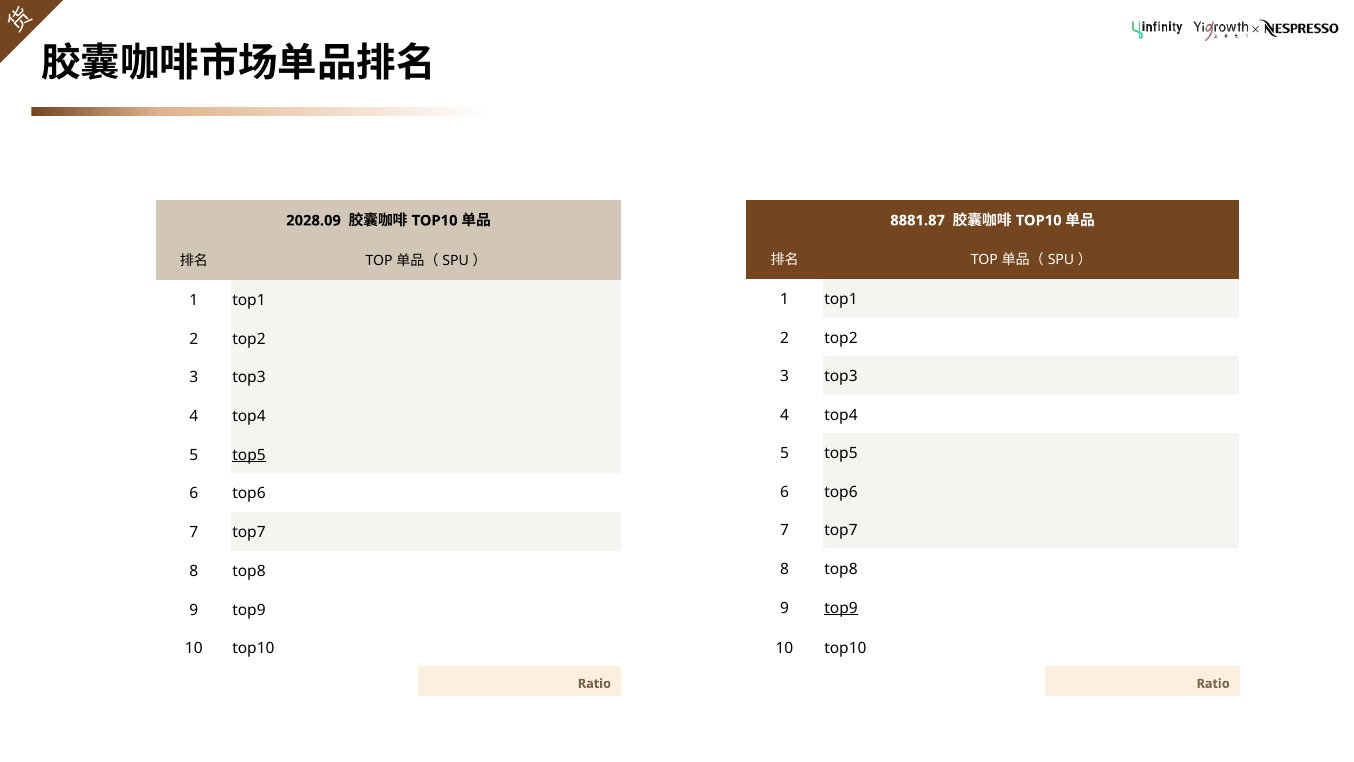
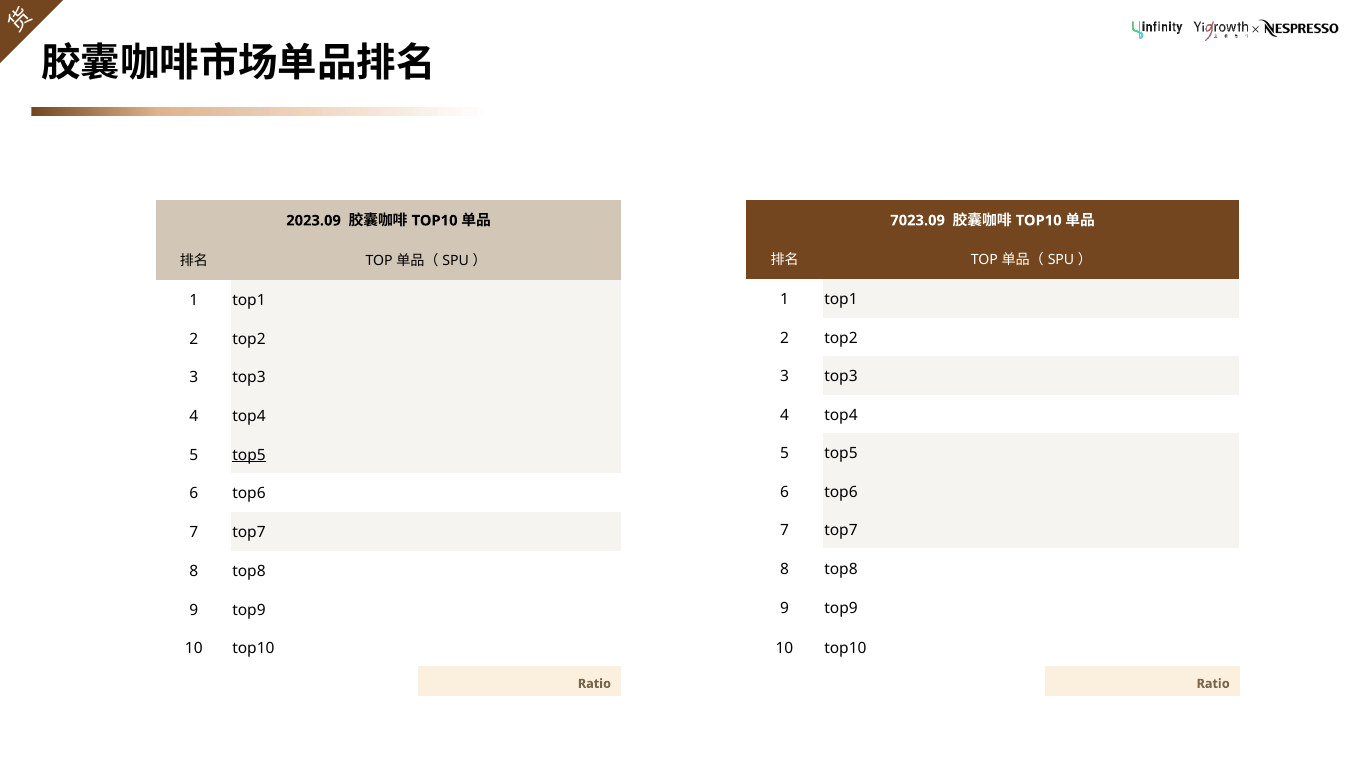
8881.87: 8881.87 -> 7023.09
2028.09: 2028.09 -> 2023.09
top9 at (841, 608) underline: present -> none
